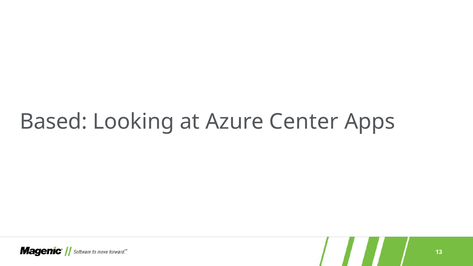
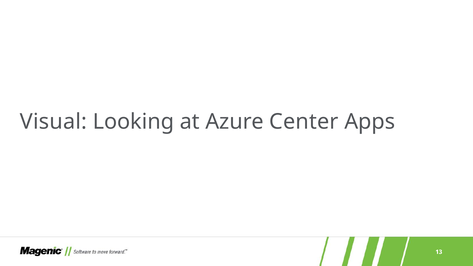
Based: Based -> Visual
